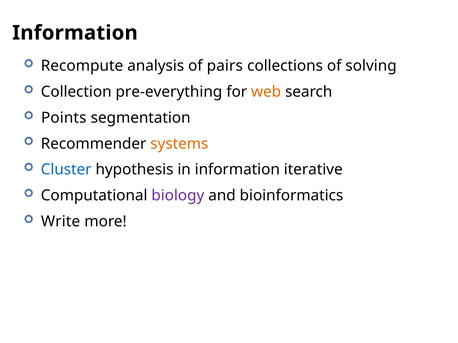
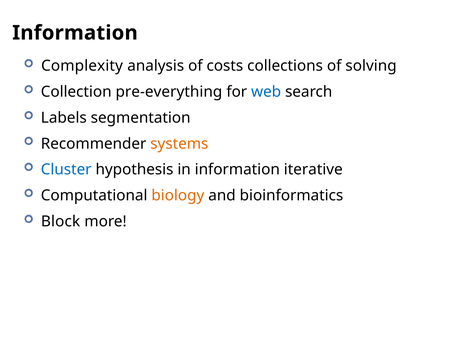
Recompute: Recompute -> Complexity
pairs: pairs -> costs
web colour: orange -> blue
Points: Points -> Labels
biology colour: purple -> orange
Write: Write -> Block
